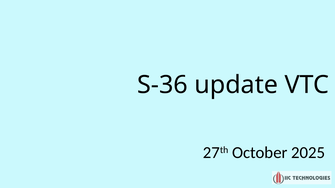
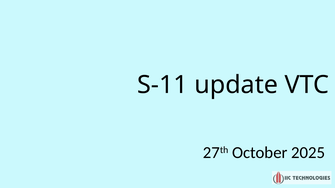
S-36: S-36 -> S-11
